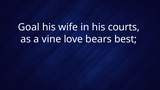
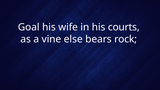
love: love -> else
best: best -> rock
